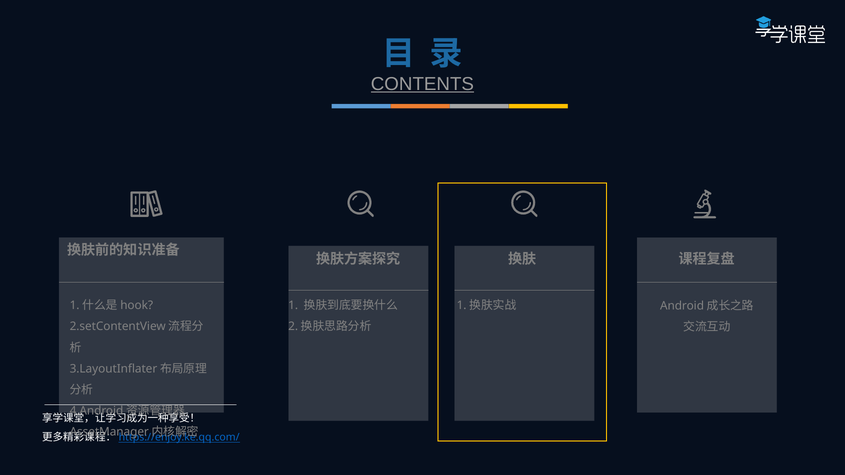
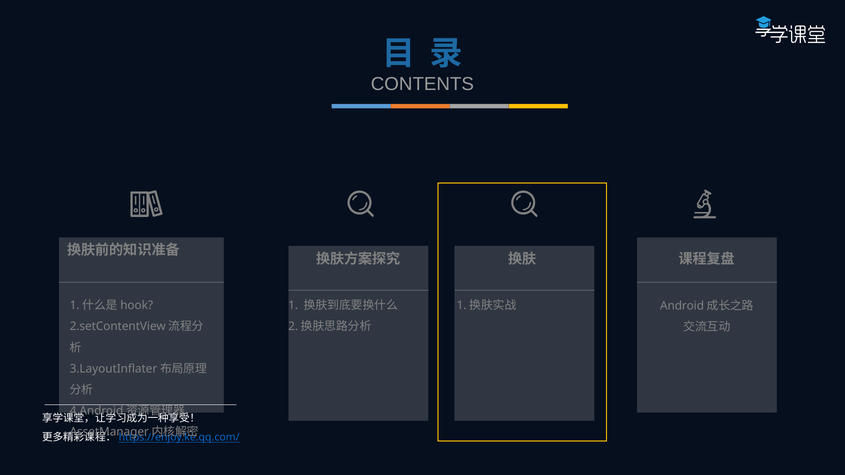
CONTENTS underline: present -> none
